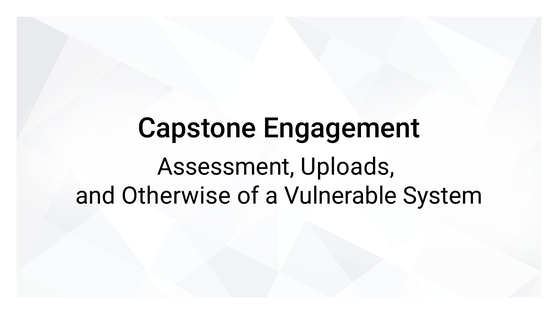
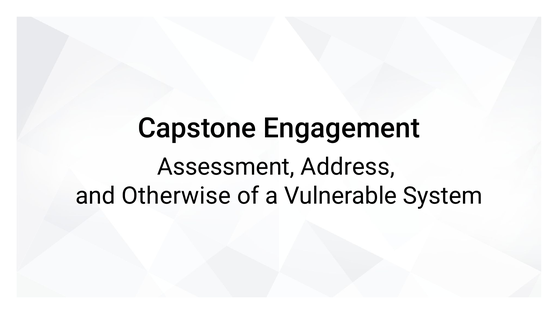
Uploads: Uploads -> Address
